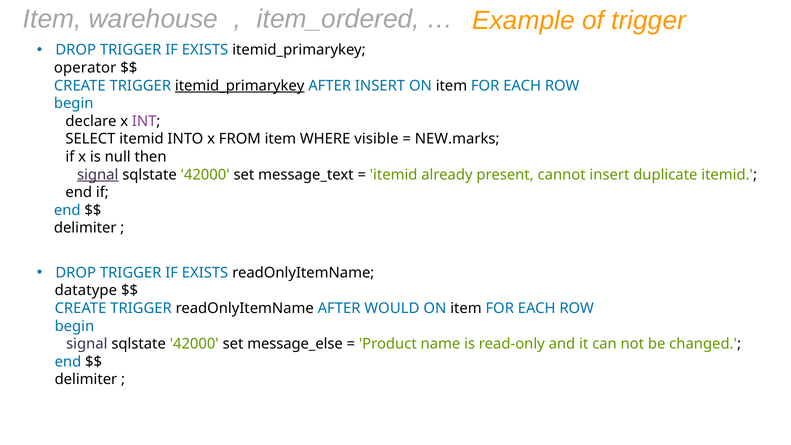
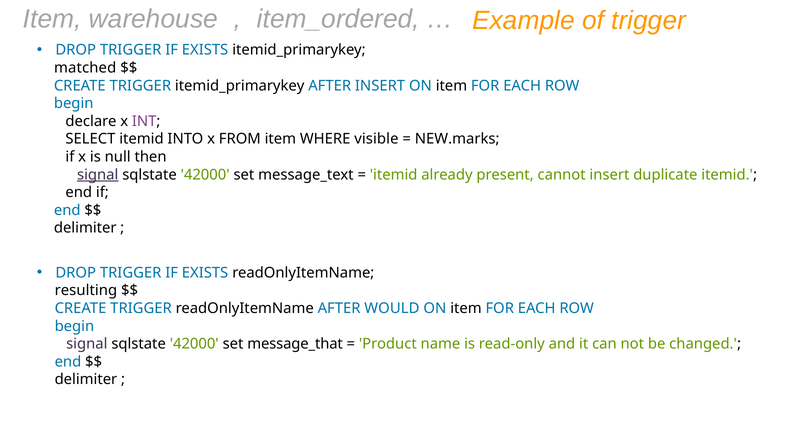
operator: operator -> matched
itemid_primarykey at (240, 86) underline: present -> none
datatype: datatype -> resulting
message_else: message_else -> message_that
